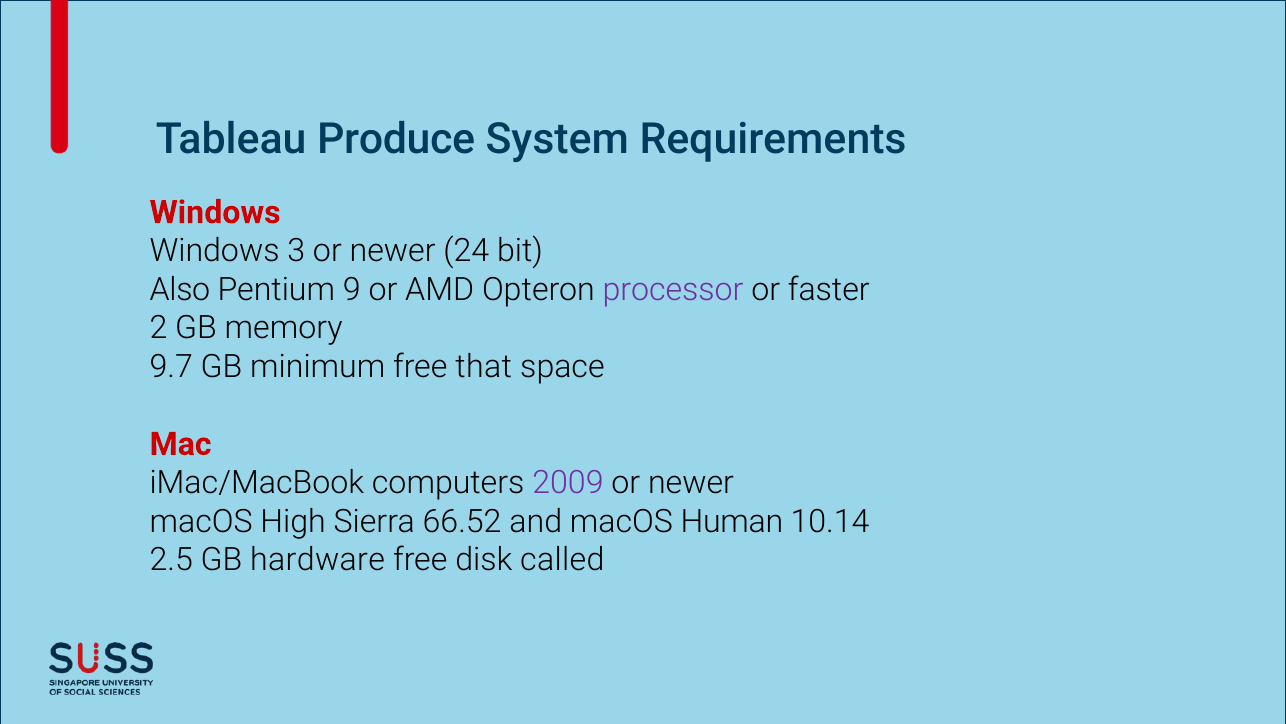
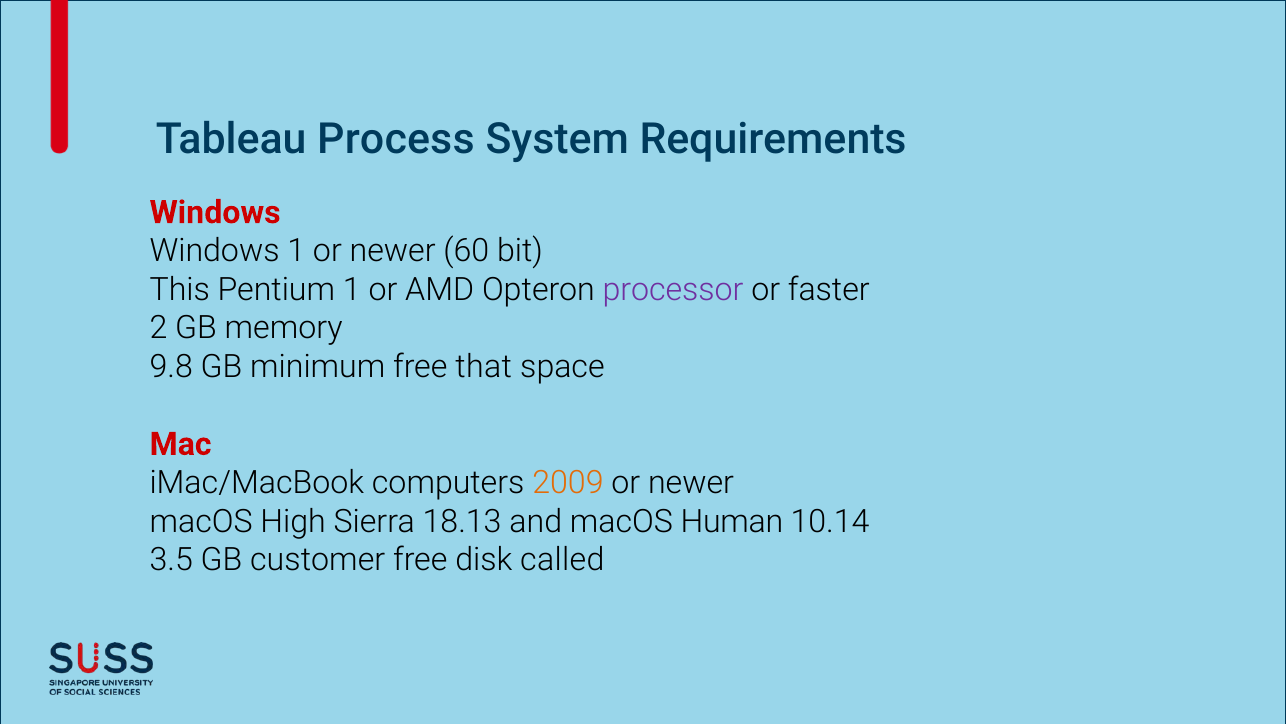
Produce: Produce -> Process
Windows 3: 3 -> 1
24: 24 -> 60
Also: Also -> This
Pentium 9: 9 -> 1
9.7: 9.7 -> 9.8
2009 colour: purple -> orange
66.52: 66.52 -> 18.13
2.5: 2.5 -> 3.5
hardware: hardware -> customer
